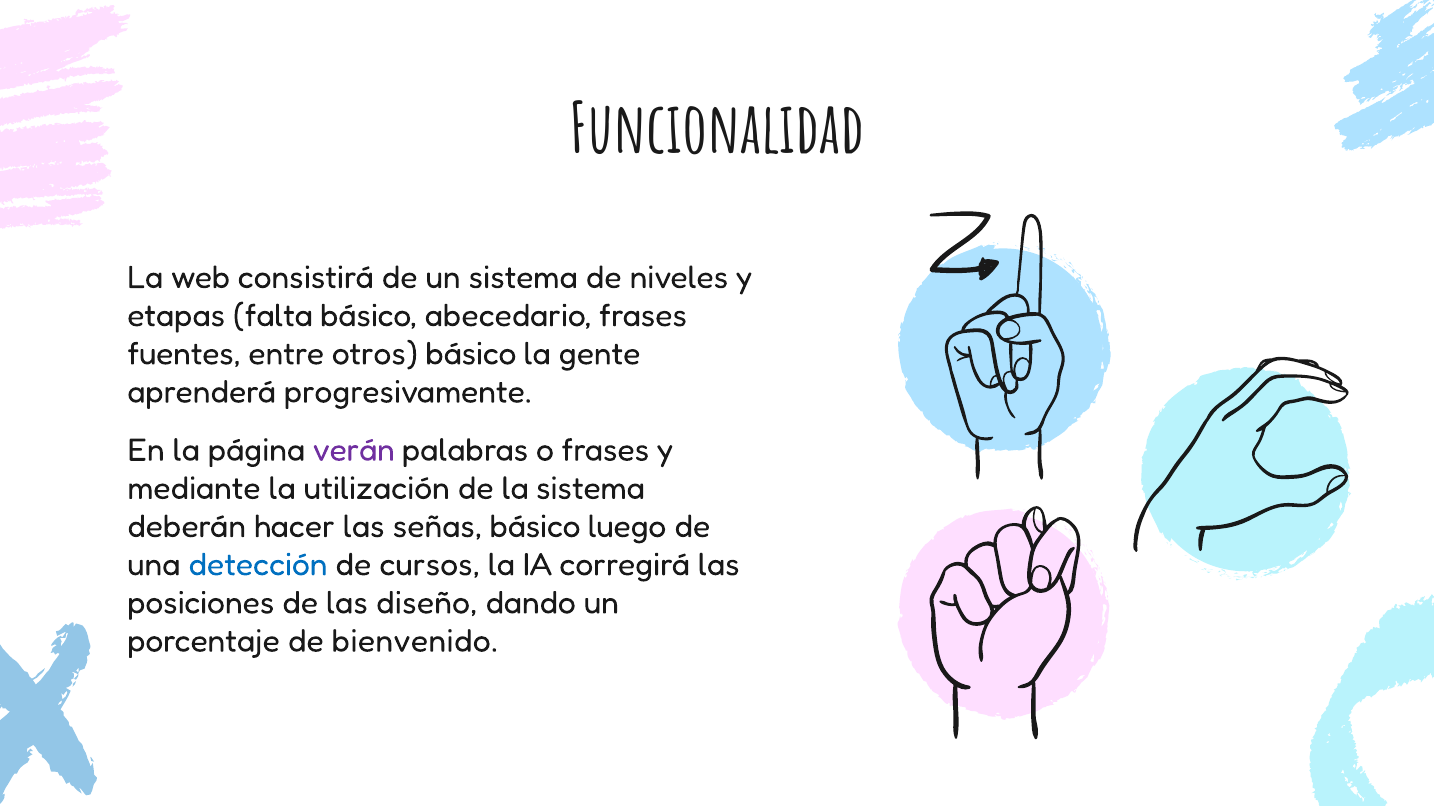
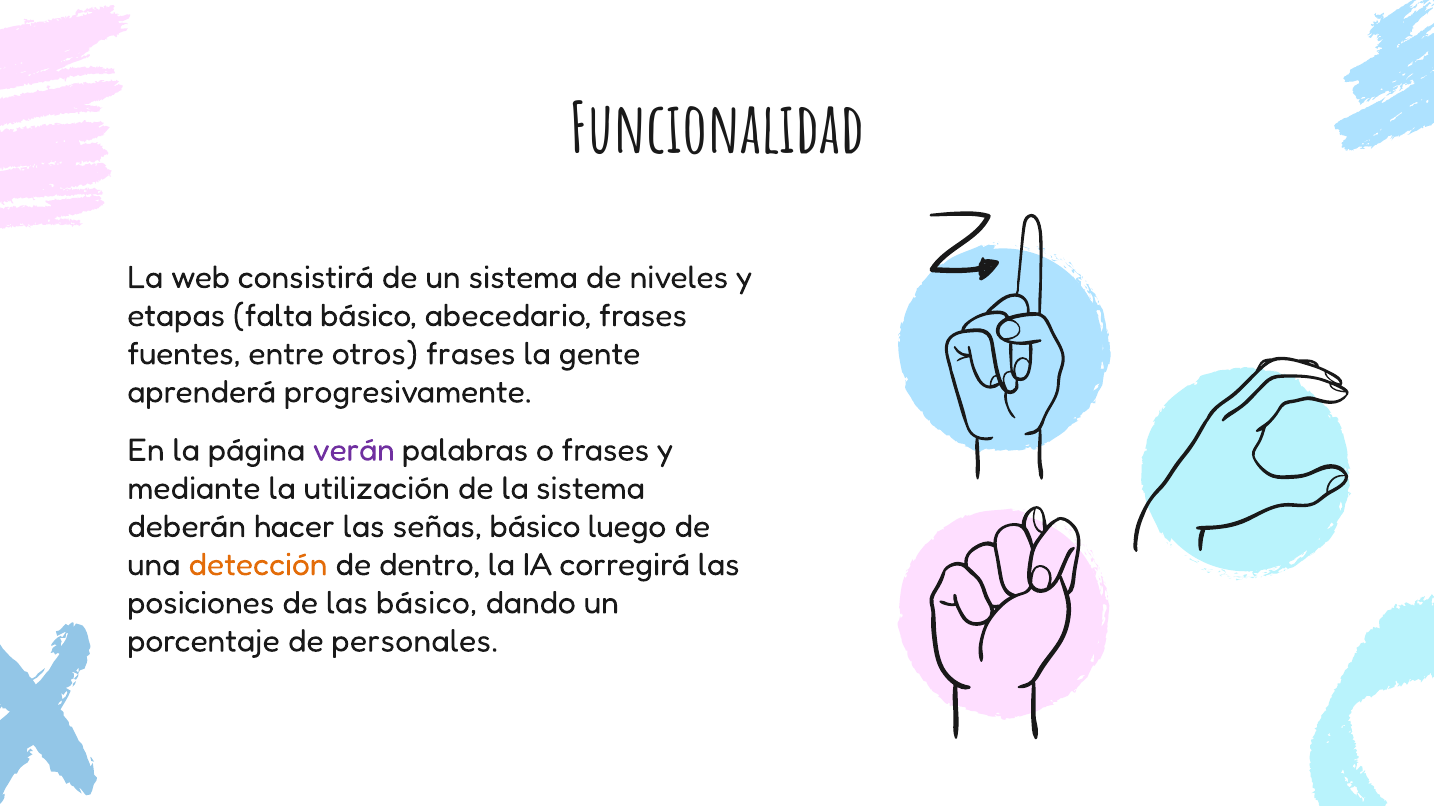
otros básico: básico -> frases
detección colour: blue -> orange
cursos: cursos -> dentro
las diseño: diseño -> básico
bienvenido: bienvenido -> personales
